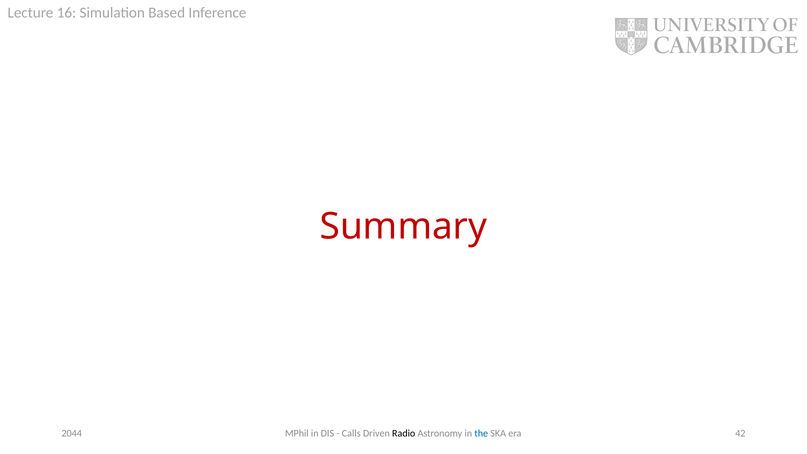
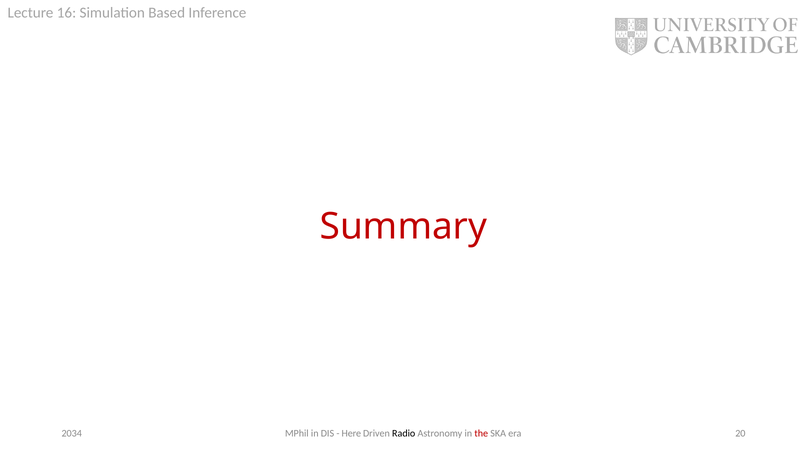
Calls: Calls -> Here
the colour: blue -> red
42: 42 -> 20
2044: 2044 -> 2034
